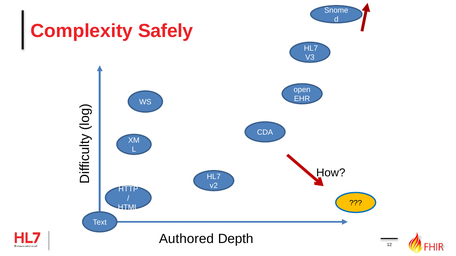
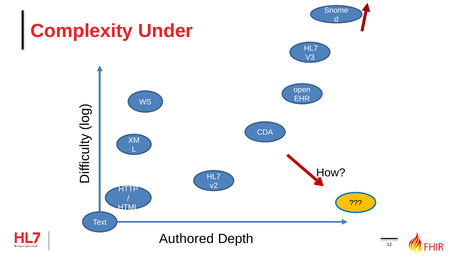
Safely: Safely -> Under
